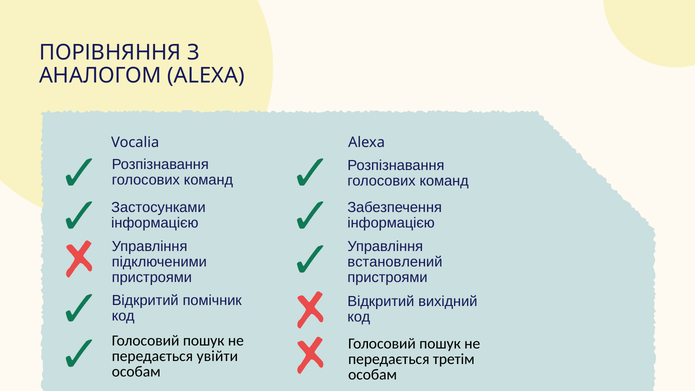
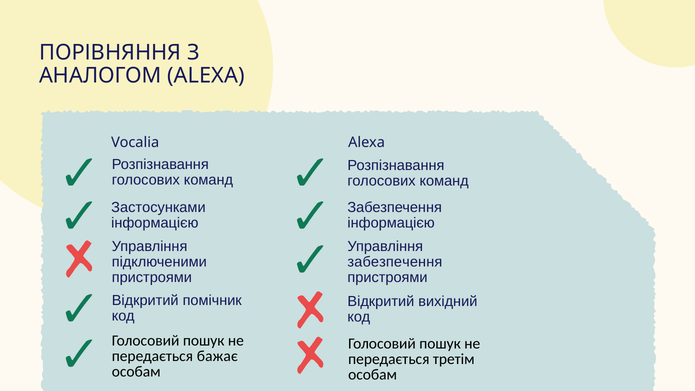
встановлений at (395, 262): встановлений -> забезпечення
увійти: увійти -> бажає
